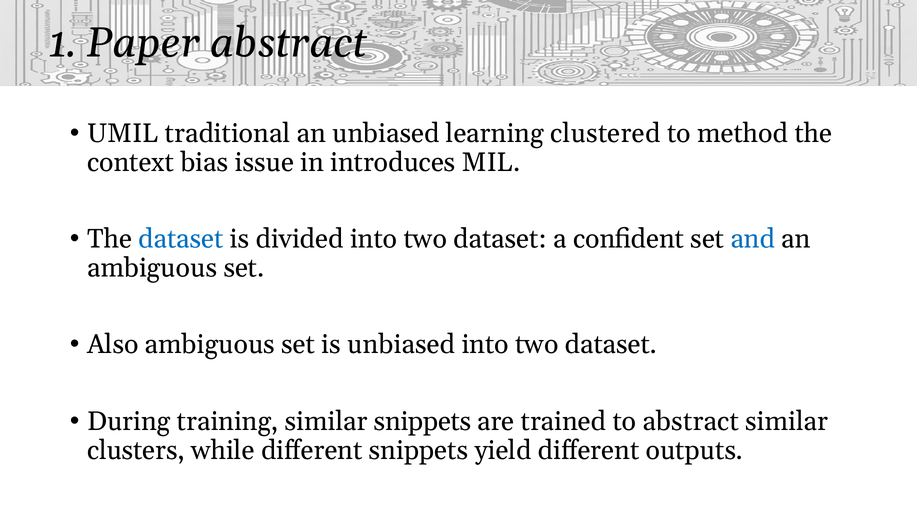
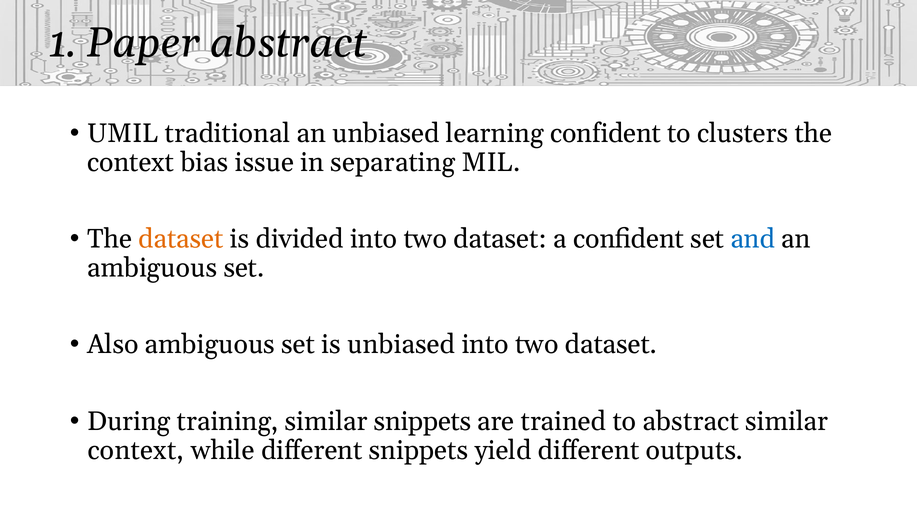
learning clustered: clustered -> confident
method: method -> clusters
introduces: introduces -> separating
dataset at (181, 239) colour: blue -> orange
clusters at (136, 450): clusters -> context
